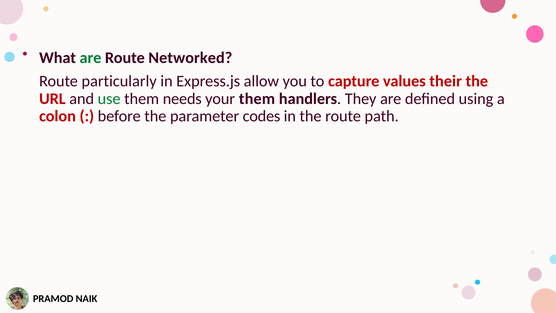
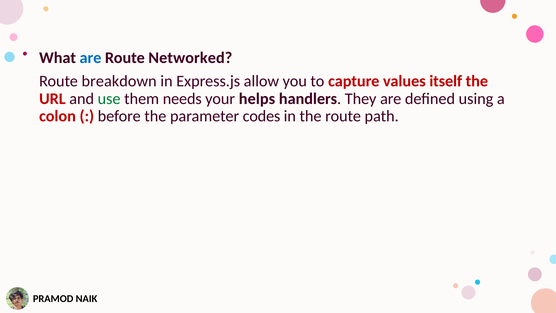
are at (90, 58) colour: green -> blue
particularly: particularly -> breakdown
their: their -> itself
your them: them -> helps
